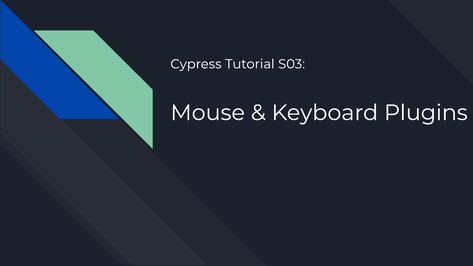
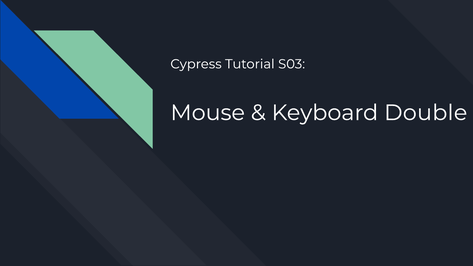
Plugins: Plugins -> Double
